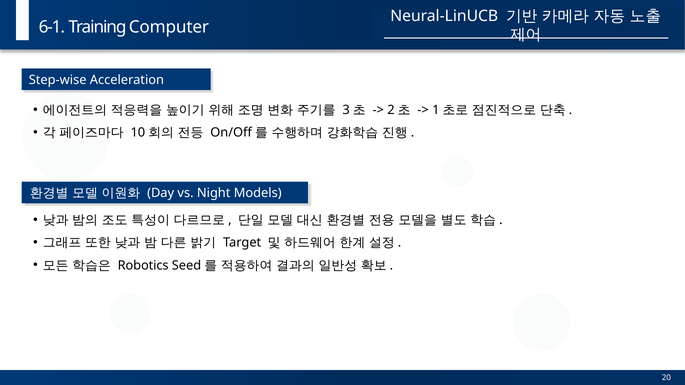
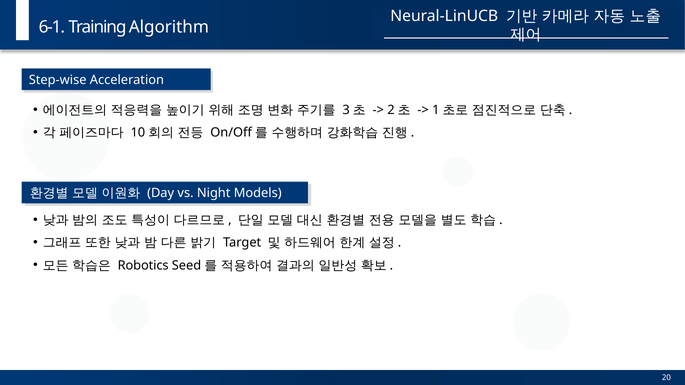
Computer: Computer -> Algorithm
